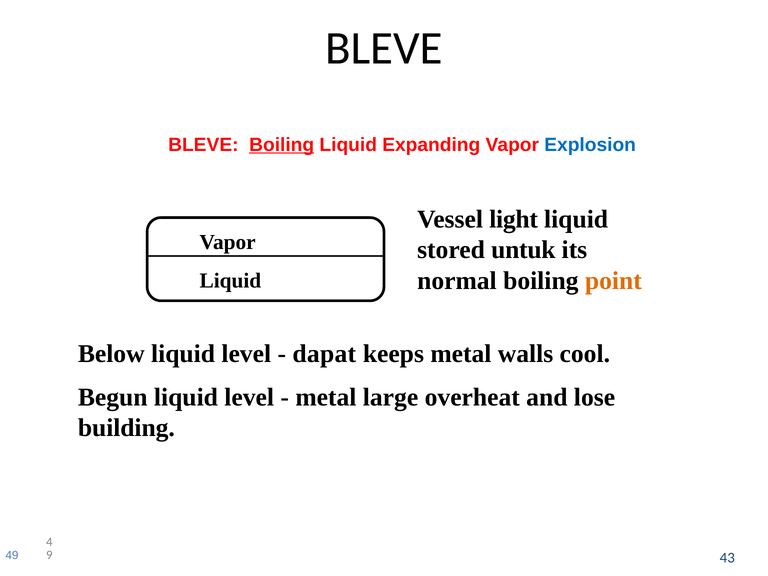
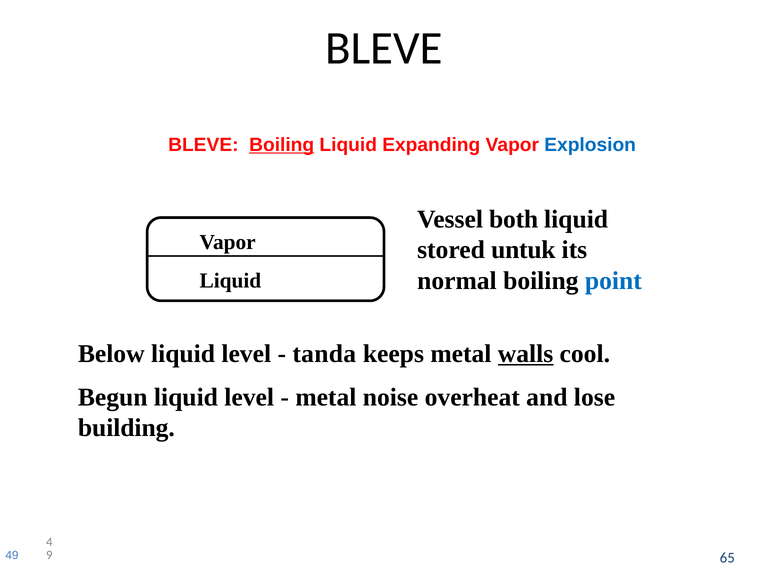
light: light -> both
point colour: orange -> blue
dapat: dapat -> tanda
walls underline: none -> present
large: large -> noise
43: 43 -> 65
